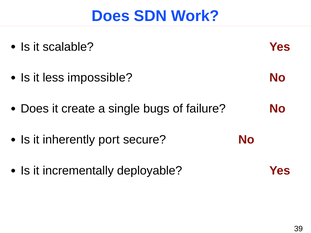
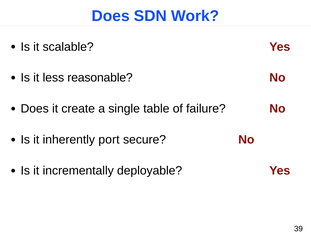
impossible: impossible -> reasonable
bugs: bugs -> table
